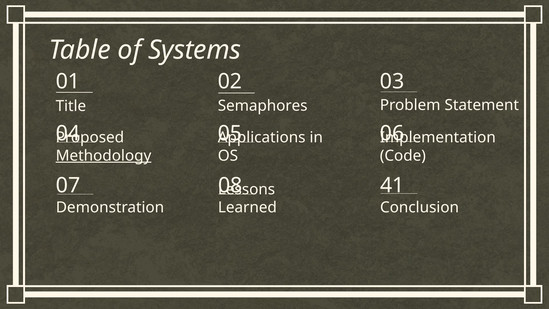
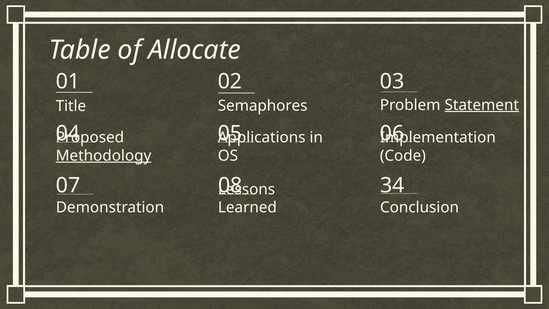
Systems: Systems -> Allocate
Statement underline: none -> present
41: 41 -> 34
